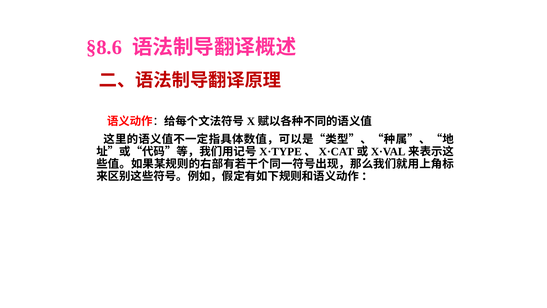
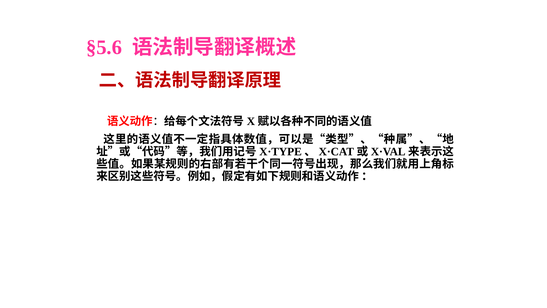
§8.6: §8.6 -> §5.6
